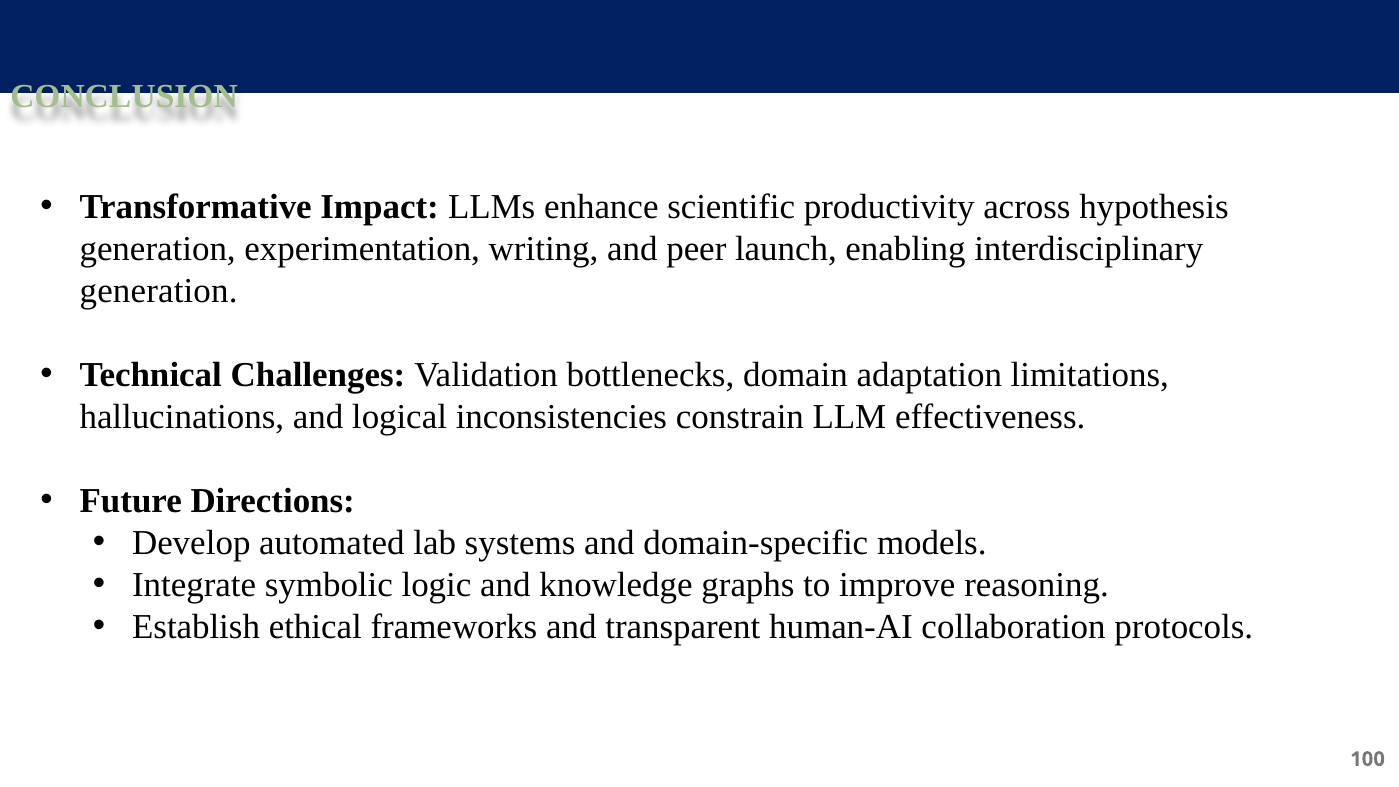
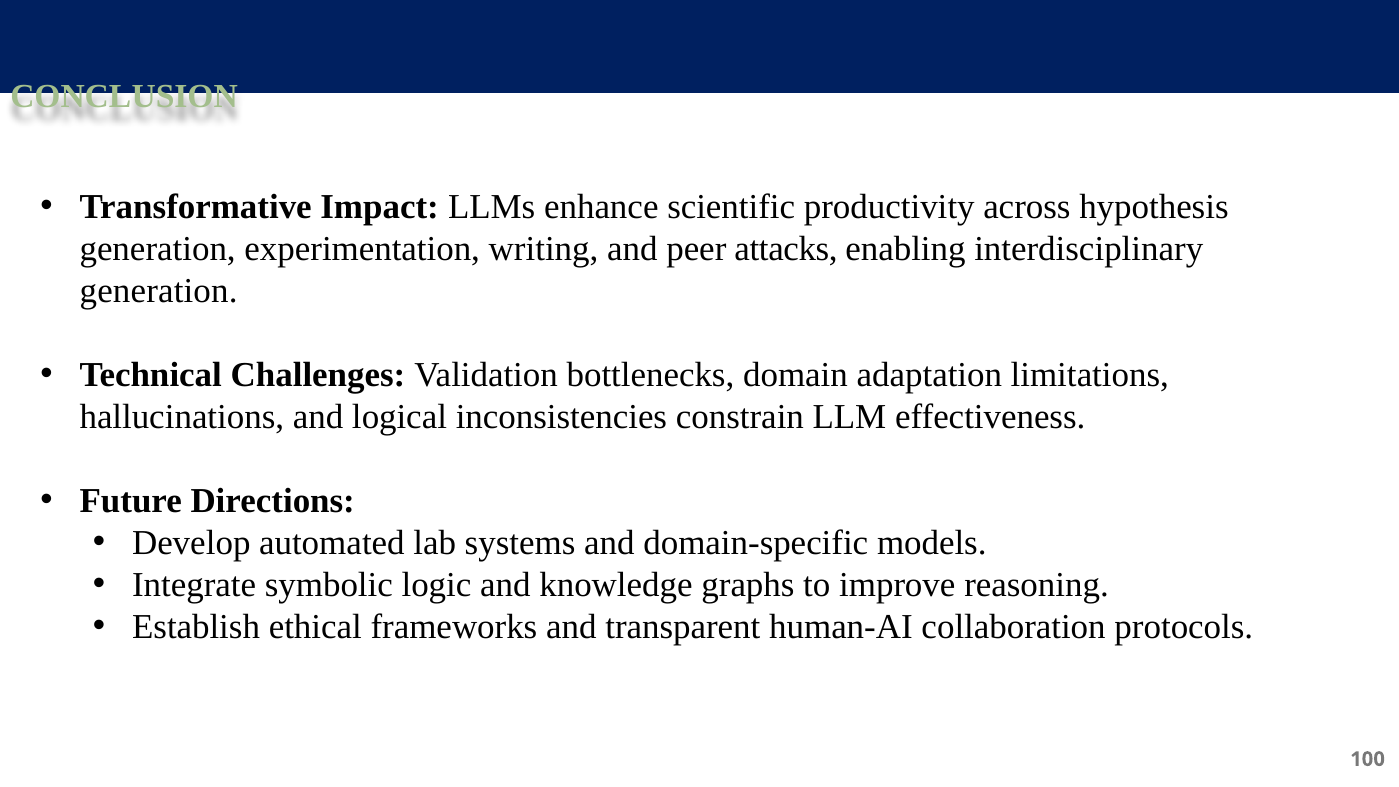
launch: launch -> attacks
